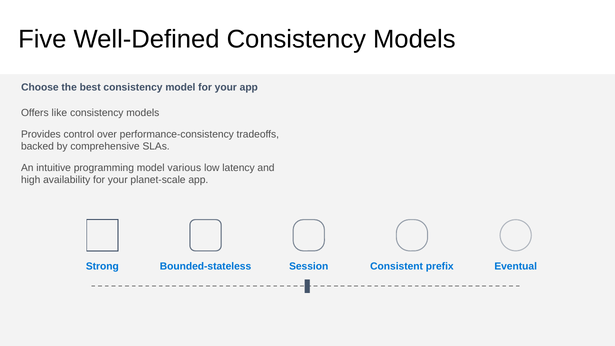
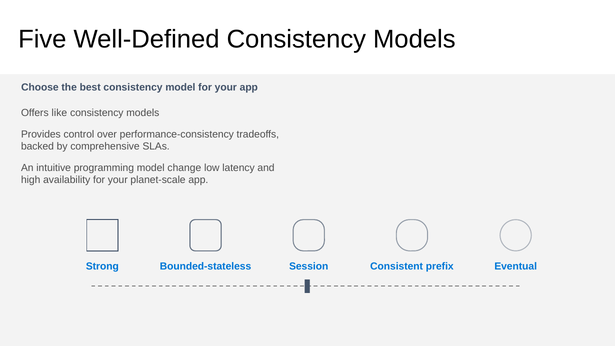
various: various -> change
